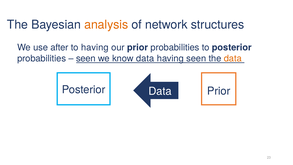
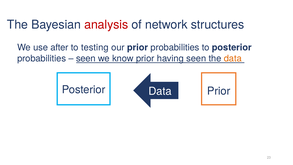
analysis colour: orange -> red
to having: having -> testing
know data: data -> prior
